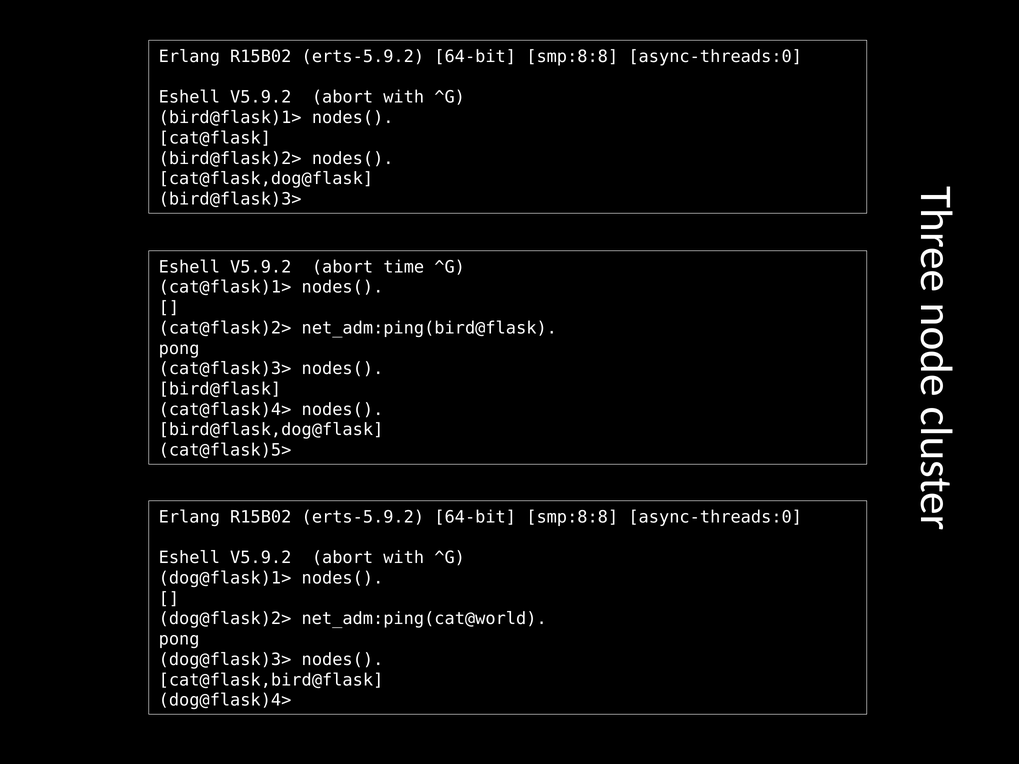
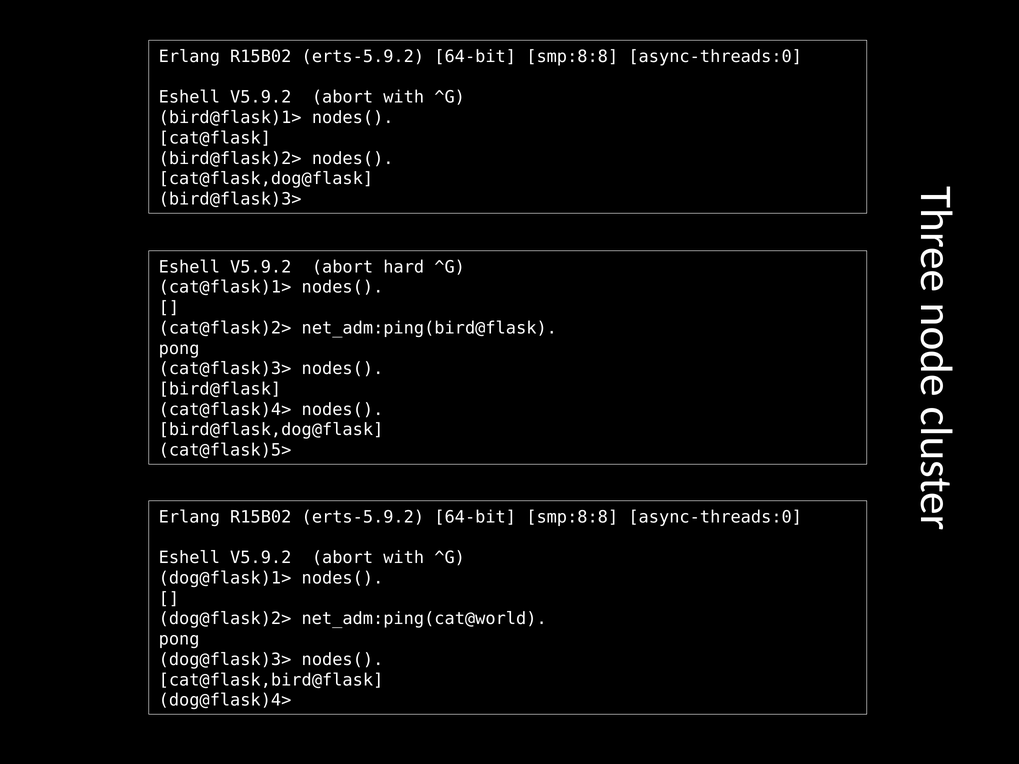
time: time -> hard
